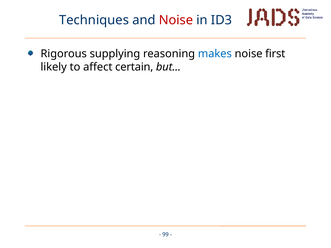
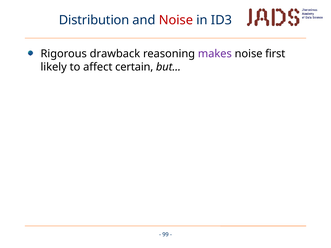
Techniques: Techniques -> Distribution
supplying: supplying -> drawback
makes colour: blue -> purple
